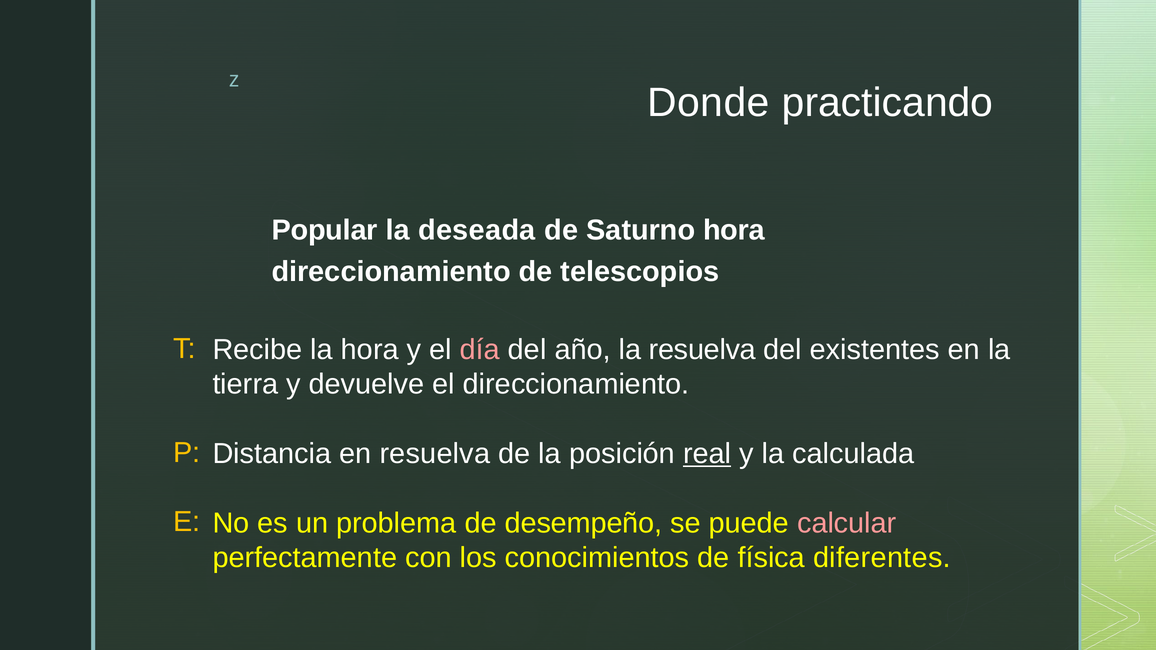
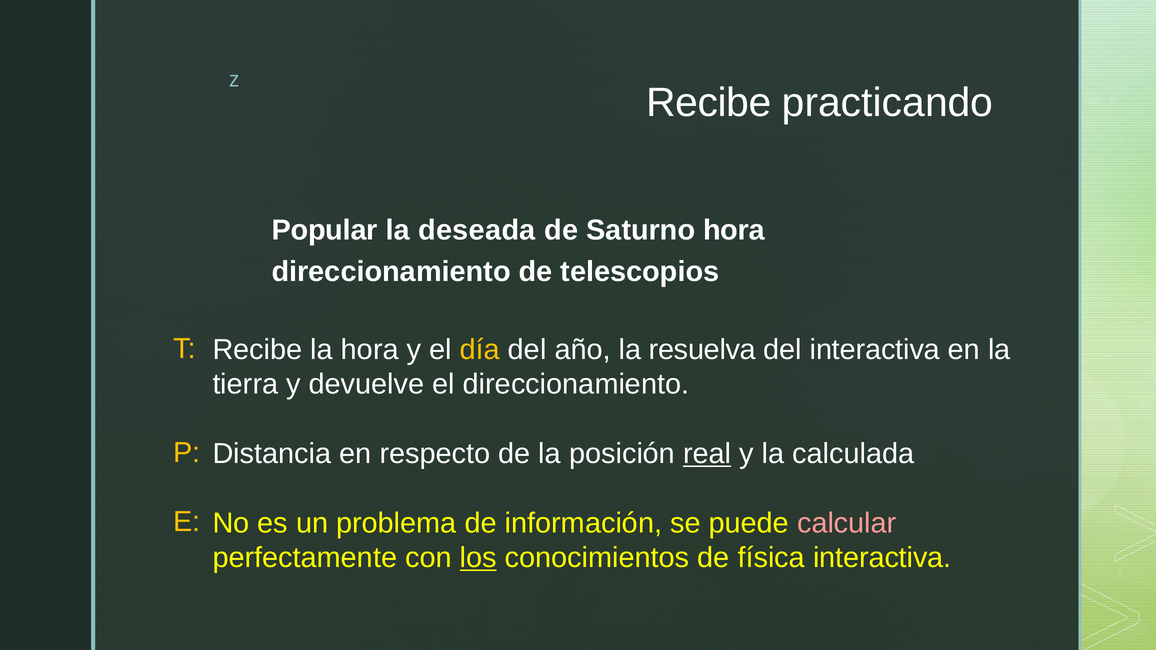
Donde at (708, 103): Donde -> Recibe
día colour: pink -> yellow
del existentes: existentes -> interactiva
en resuelva: resuelva -> respecto
desempeño: desempeño -> información
los underline: none -> present
física diferentes: diferentes -> interactiva
